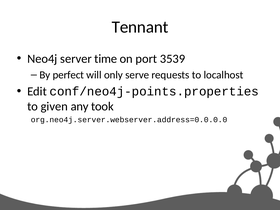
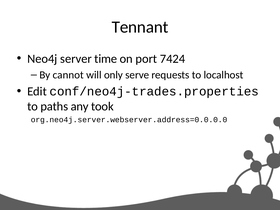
3539: 3539 -> 7424
perfect: perfect -> cannot
conf/neo4j-points.properties: conf/neo4j-points.properties -> conf/neo4j-trades.properties
given: given -> paths
